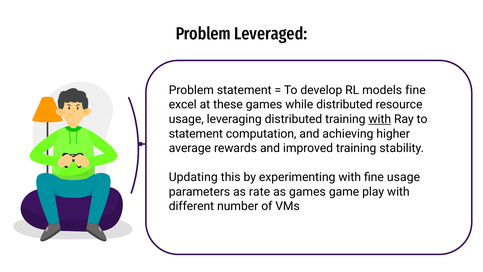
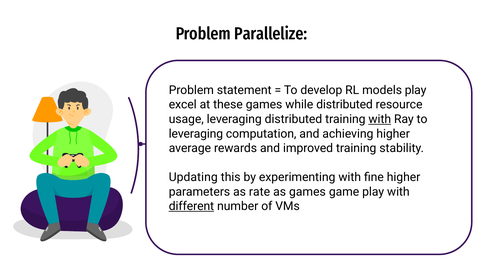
Leveraged: Leveraged -> Parallelize
models fine: fine -> play
statement at (196, 134): statement -> leveraging
fine usage: usage -> higher
different underline: none -> present
